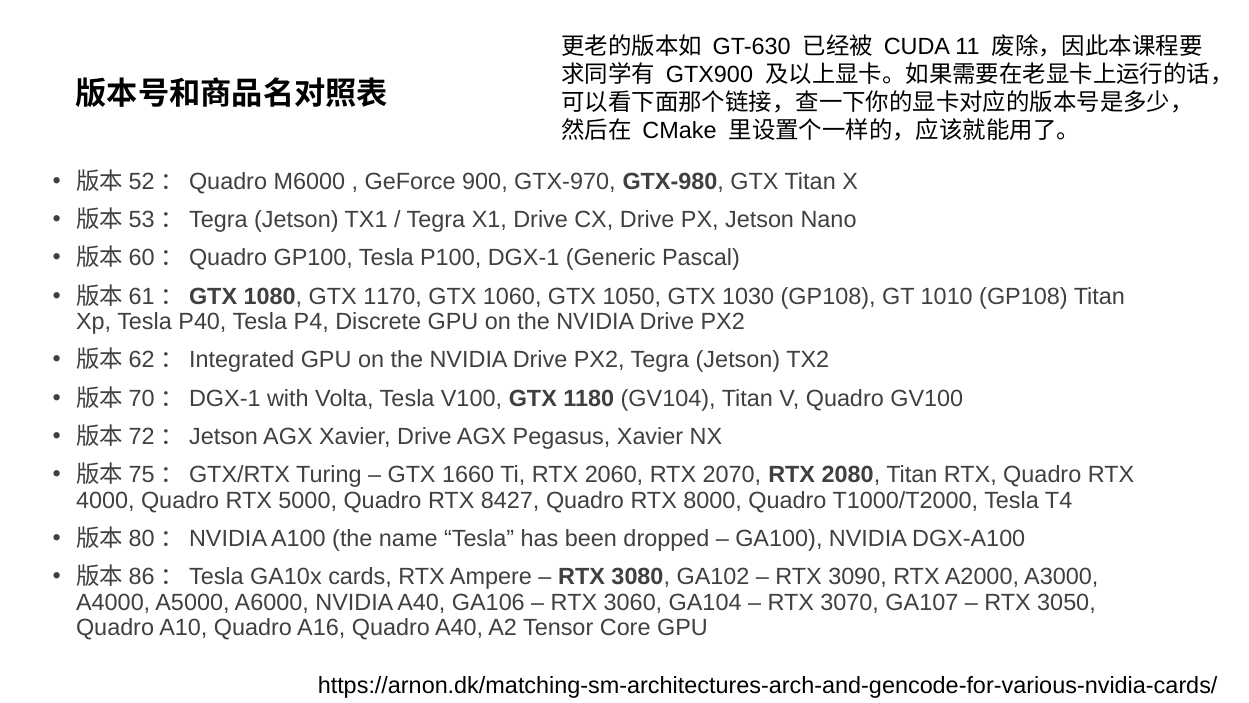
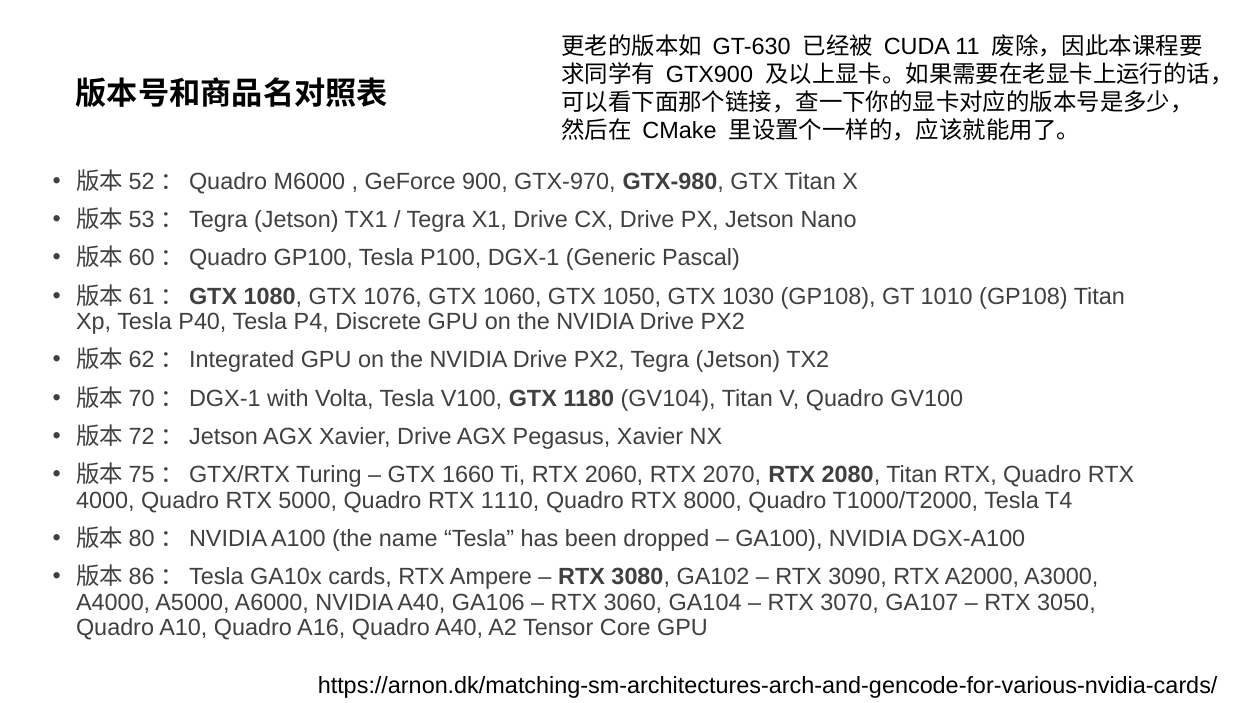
1170: 1170 -> 1076
8427: 8427 -> 1110
